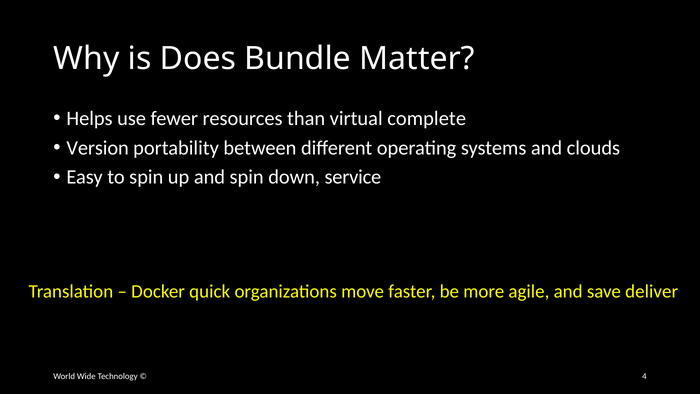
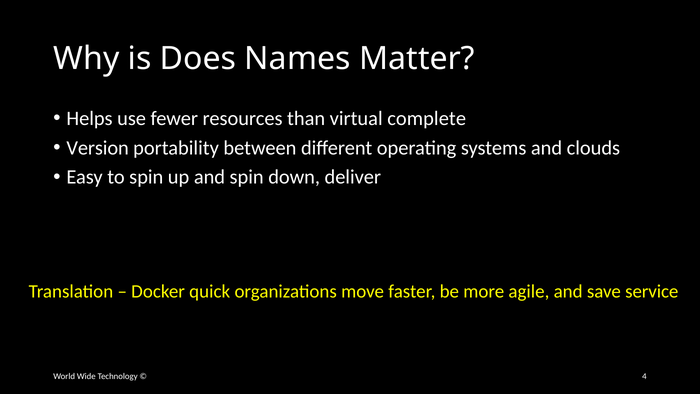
Bundle: Bundle -> Names
service: service -> deliver
deliver: deliver -> service
